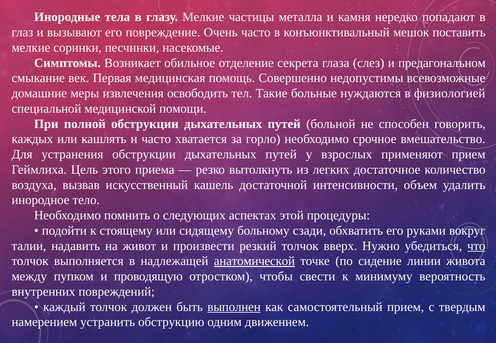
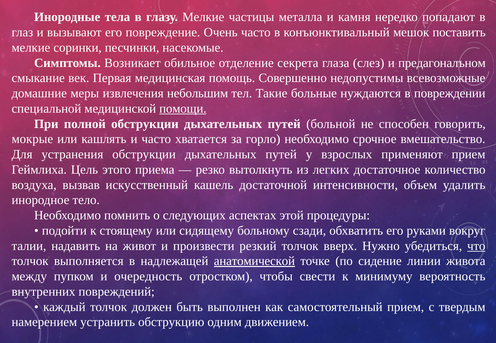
освободить: освободить -> небольшим
физиологией: физиологией -> повреждении
помощи underline: none -> present
каждых: каждых -> мокрые
проводящую: проводящую -> очередность
выполнен underline: present -> none
